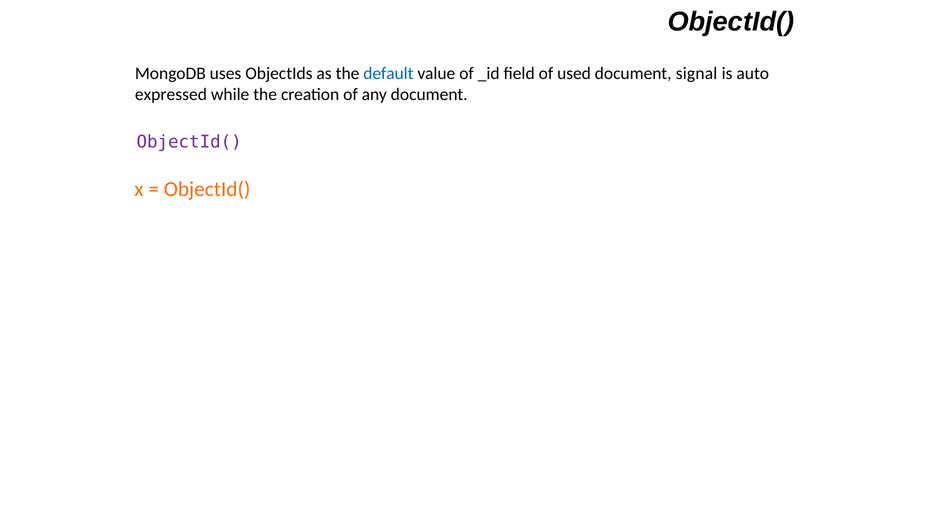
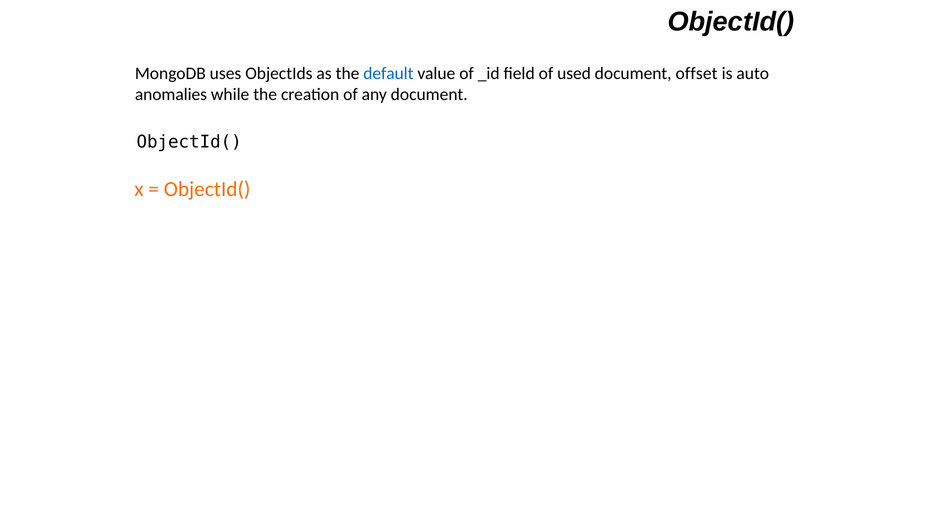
signal: signal -> offset
expressed: expressed -> anomalies
ObjectId( at (189, 142) colour: purple -> black
